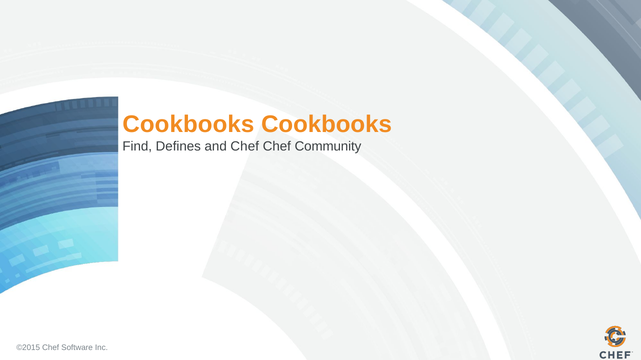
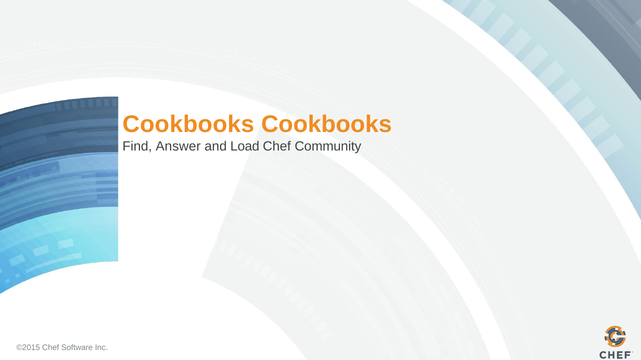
Defines: Defines -> Answer
and Chef: Chef -> Load
